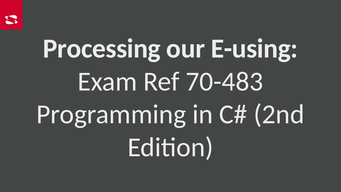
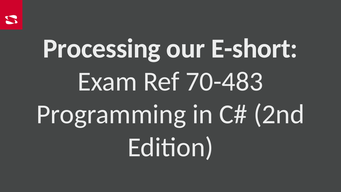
E-using: E-using -> E-short
